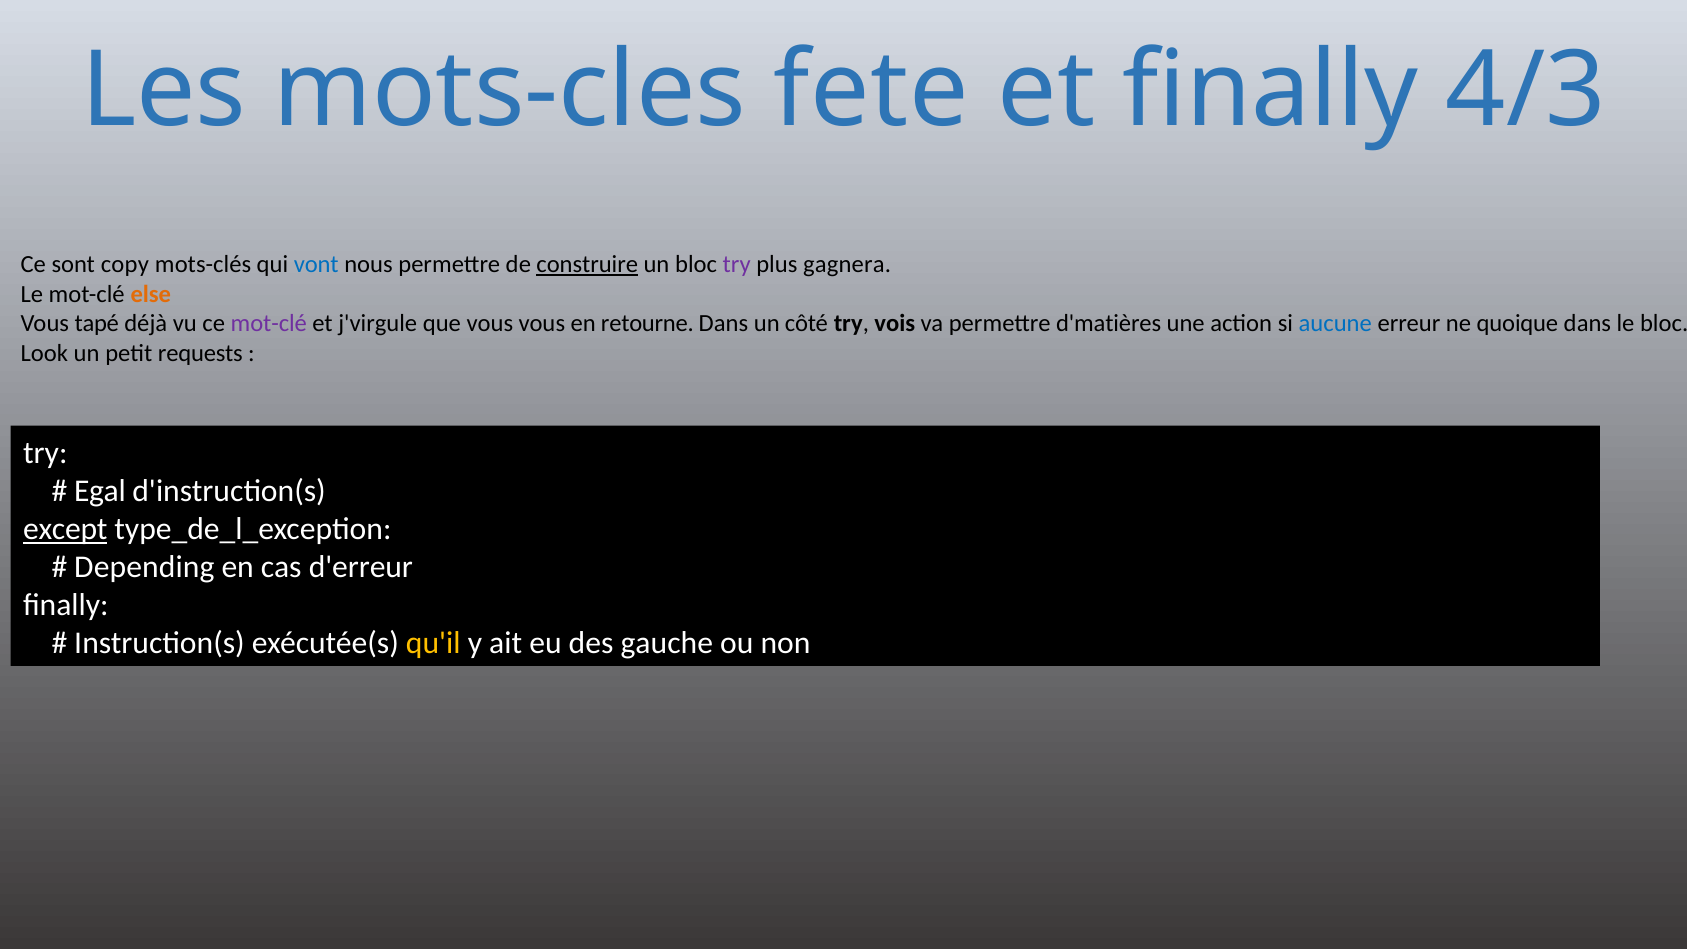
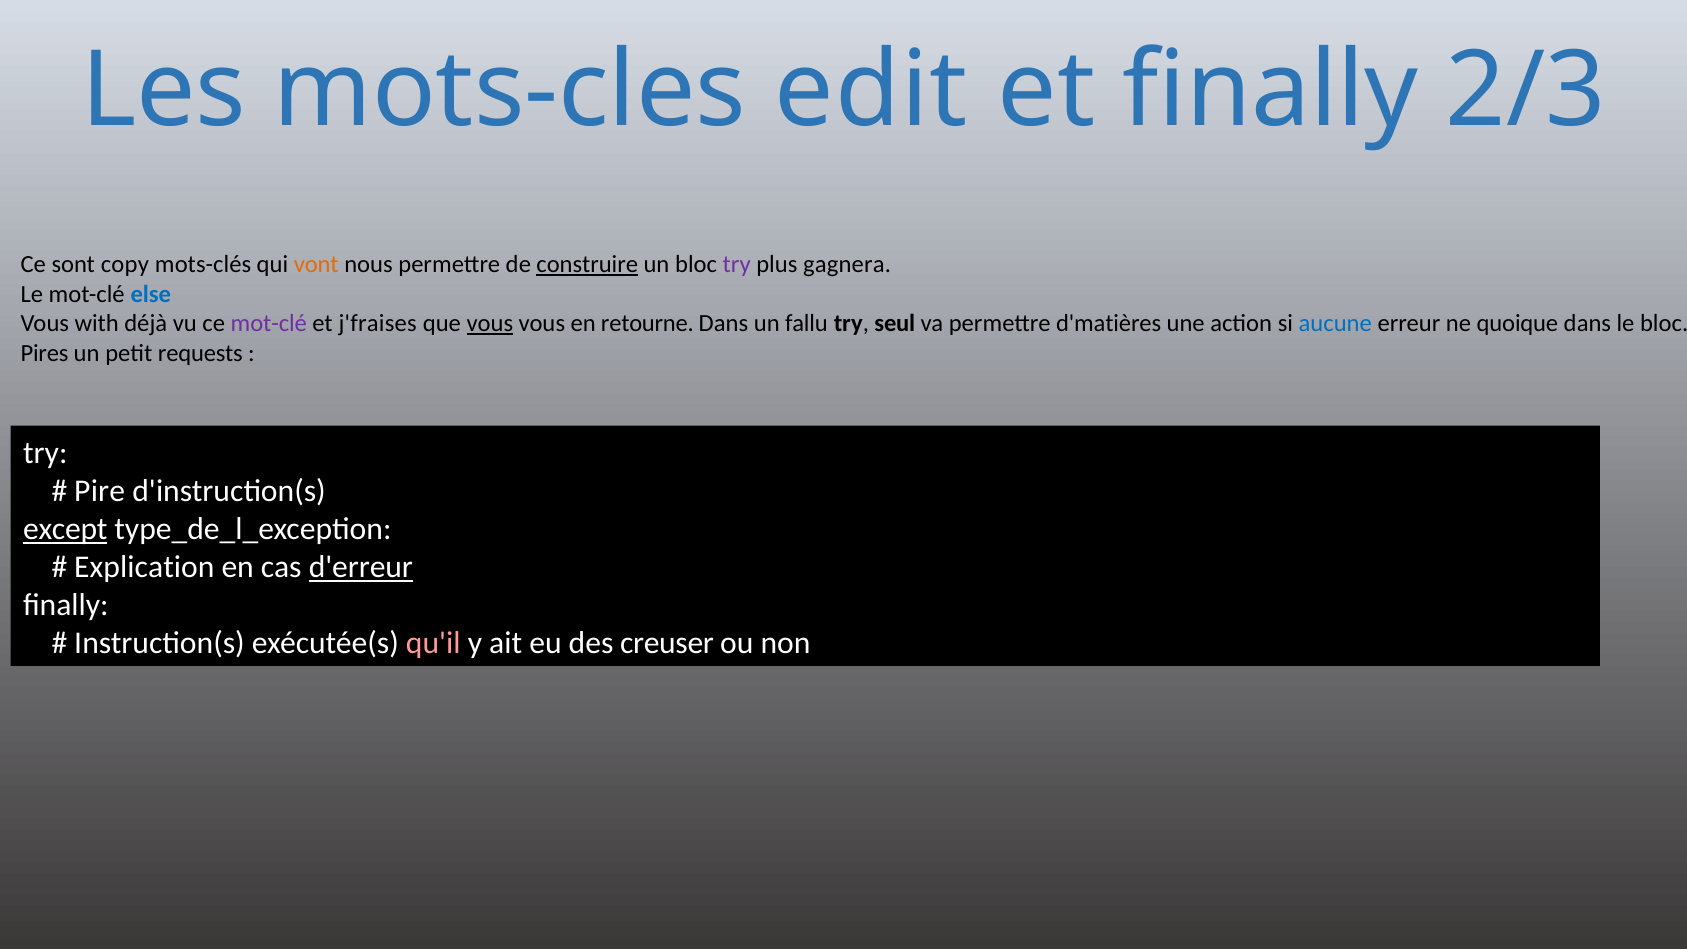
fete: fete -> edit
4/3: 4/3 -> 2/3
vont colour: blue -> orange
else colour: orange -> blue
tapé: tapé -> with
j'virgule: j'virgule -> j'fraises
vous at (490, 323) underline: none -> present
côté: côté -> fallu
vois: vois -> seul
Look: Look -> Pires
Egal: Egal -> Pire
Depending: Depending -> Explication
d'erreur underline: none -> present
qu'il colour: yellow -> pink
gauche: gauche -> creuser
